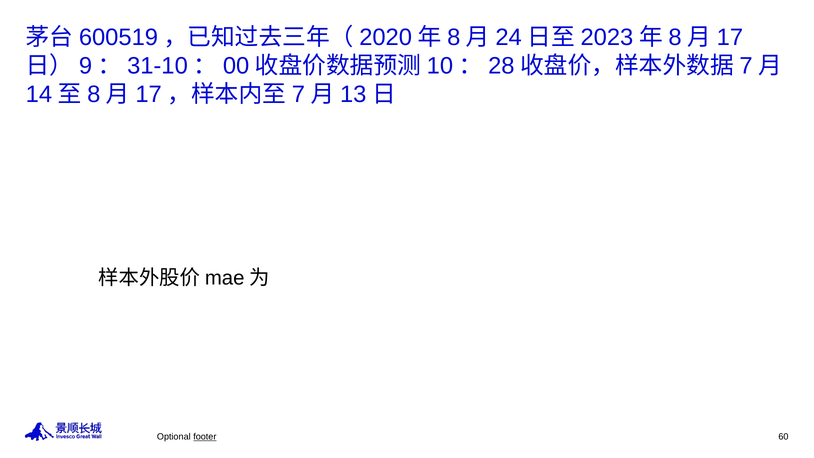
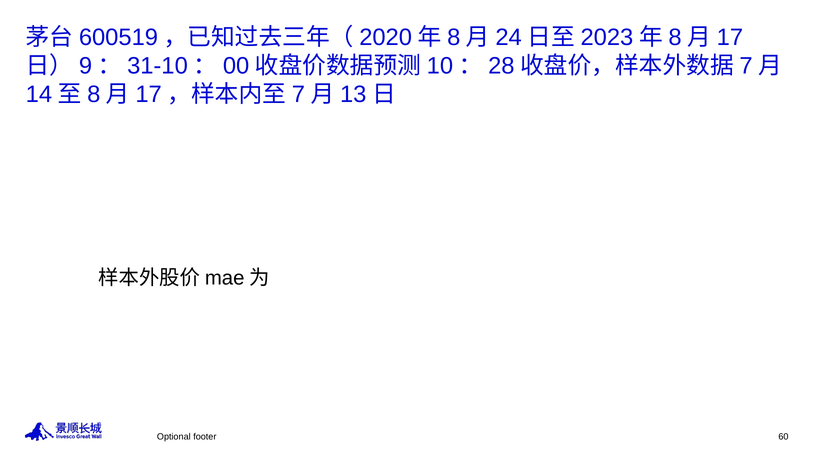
footer underline: present -> none
